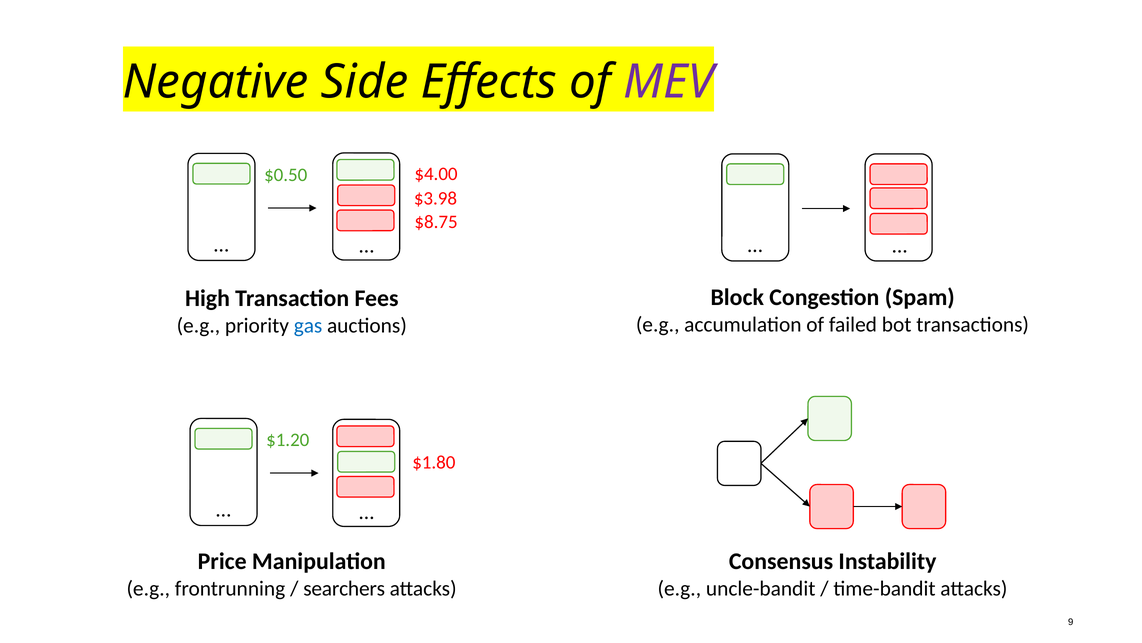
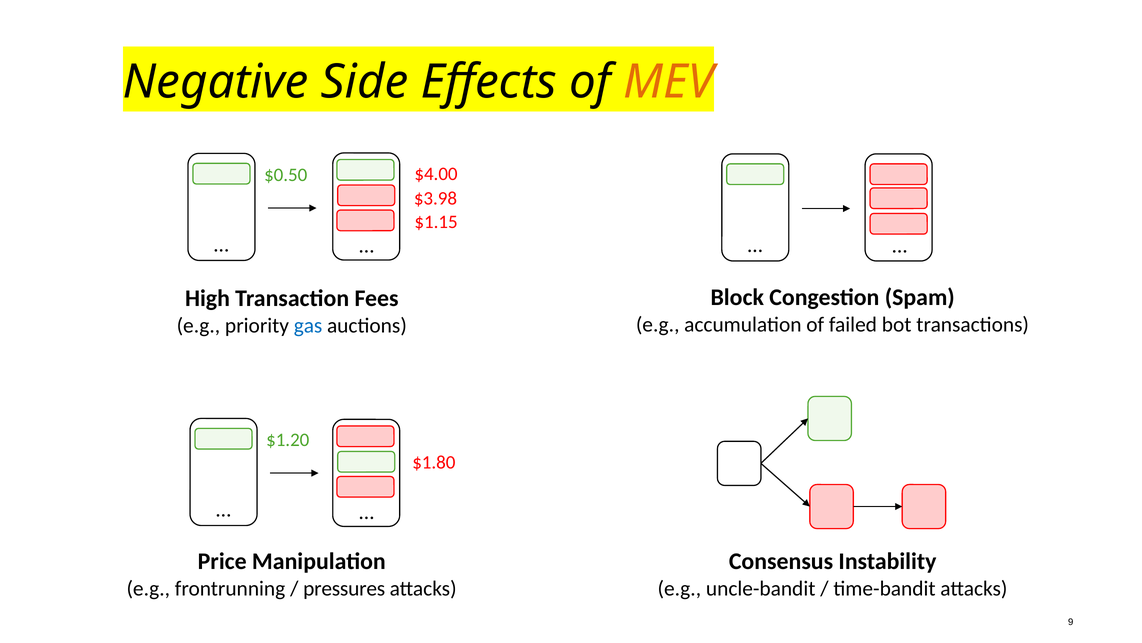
MEV colour: purple -> orange
$8.75: $8.75 -> $1.15
searchers: searchers -> pressures
